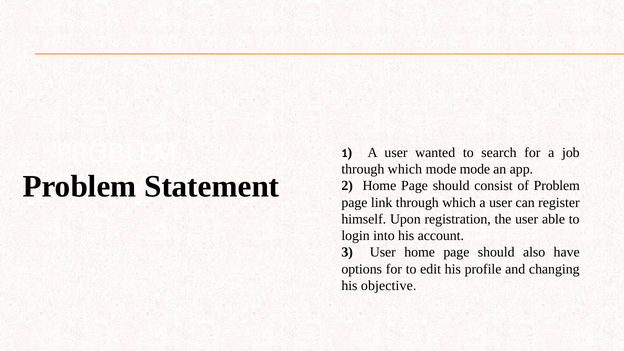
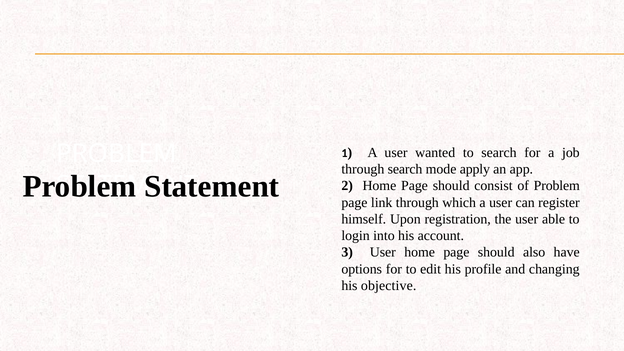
which at (405, 169): which -> search
mode mode: mode -> apply
